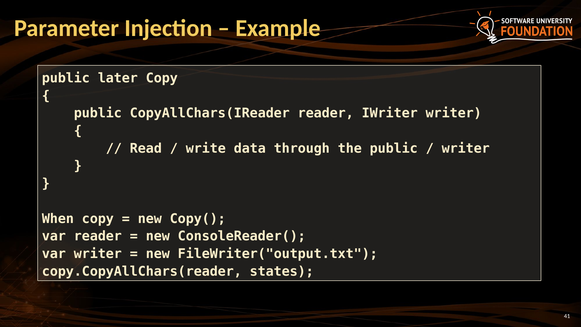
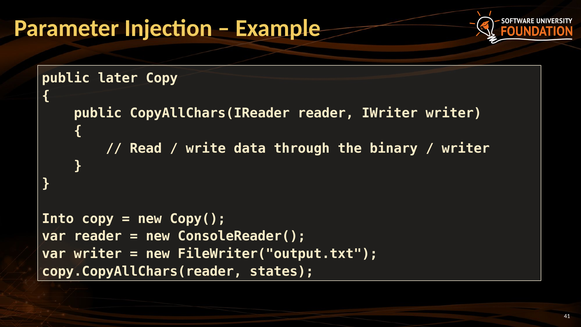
the public: public -> binary
When: When -> Into
